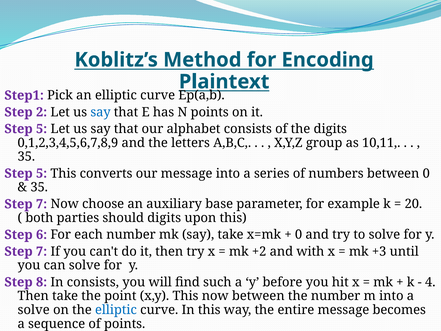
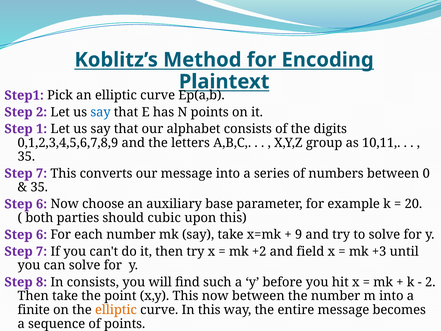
5 at (42, 129): 5 -> 1
5 at (42, 173): 5 -> 7
7 at (42, 204): 7 -> 6
should digits: digits -> cubic
0 at (299, 235): 0 -> 9
with: with -> field
4 at (430, 282): 4 -> 2
solve at (34, 310): solve -> finite
elliptic at (116, 310) colour: blue -> orange
